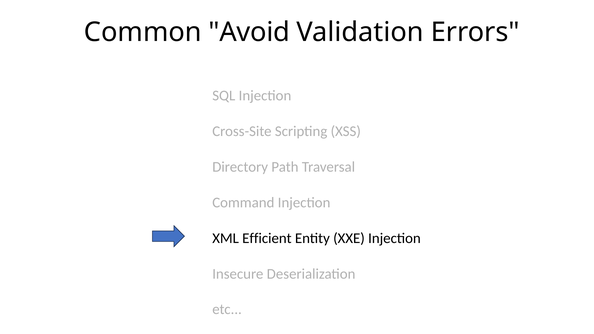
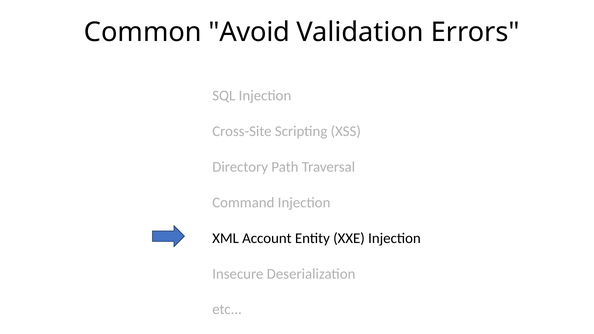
Efficient: Efficient -> Account
